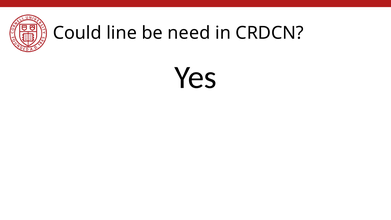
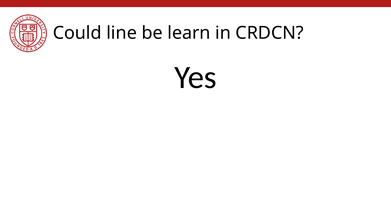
need: need -> learn
